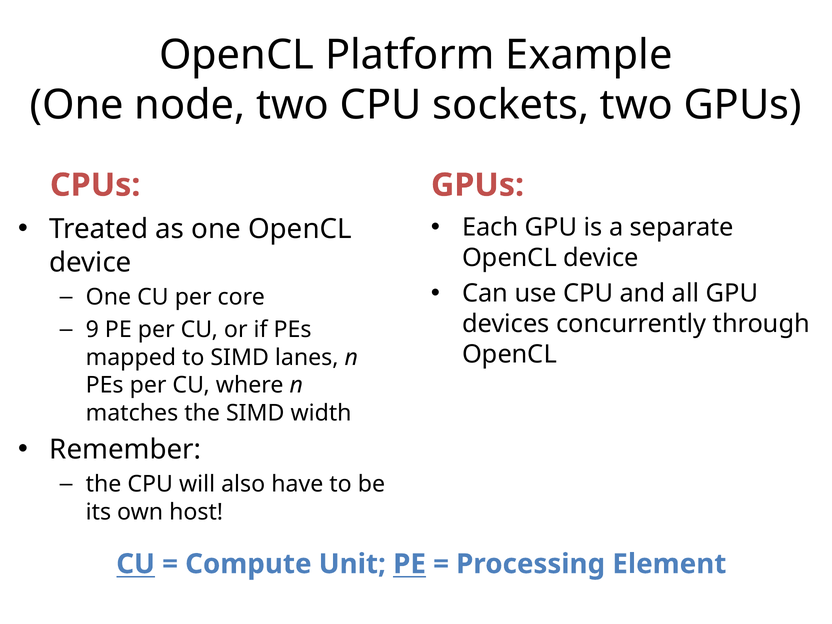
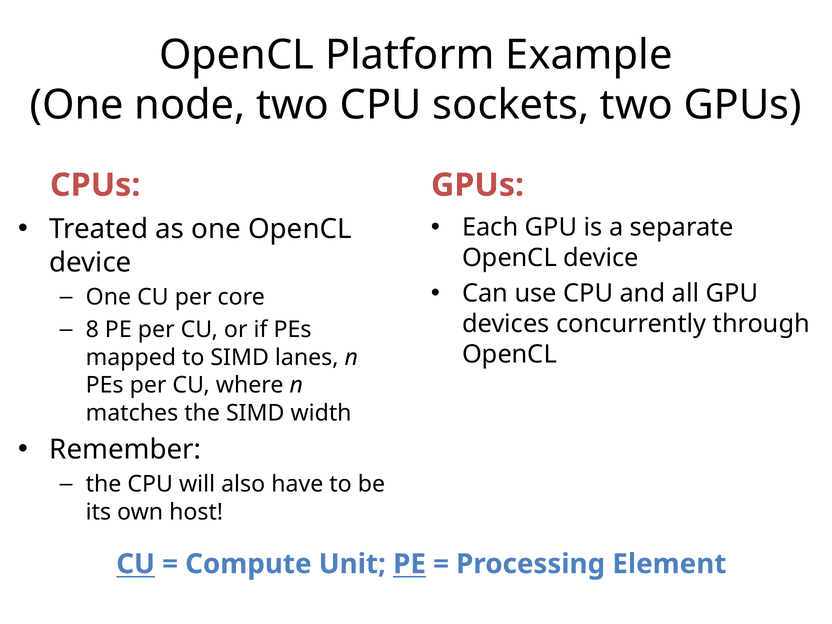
9: 9 -> 8
